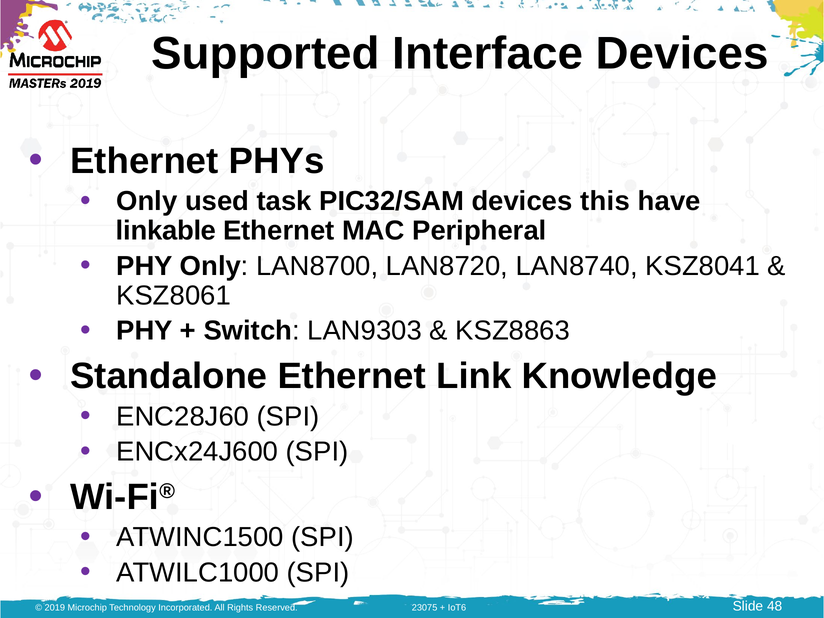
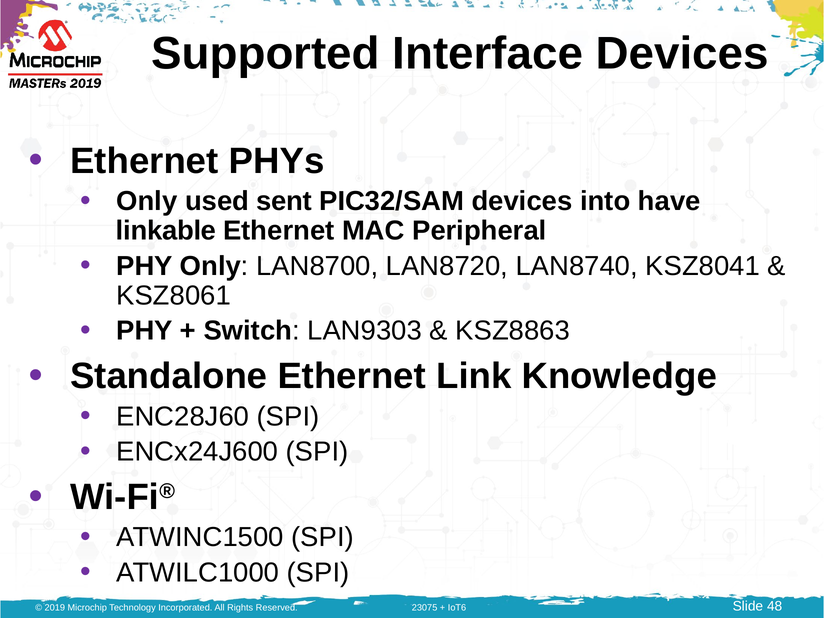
task: task -> sent
this: this -> into
